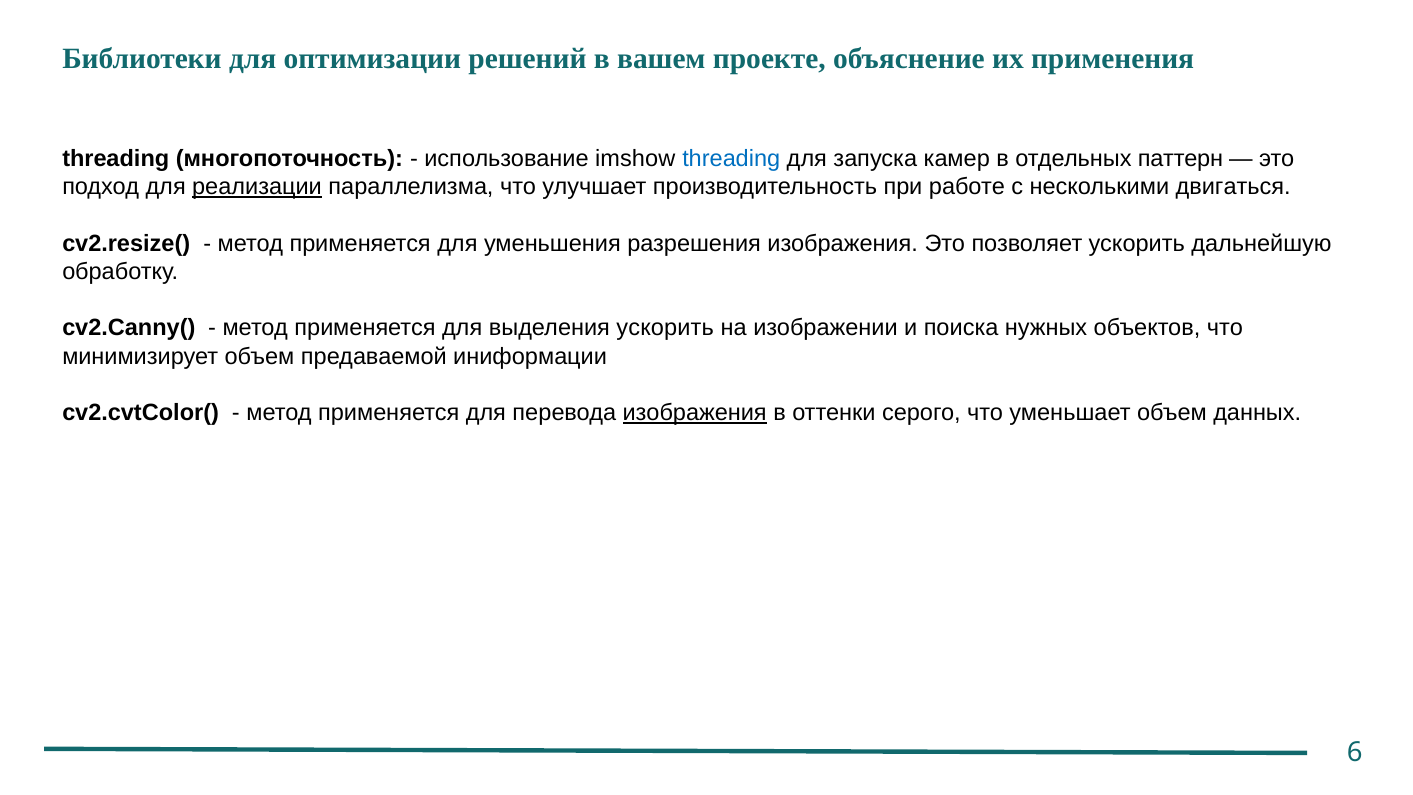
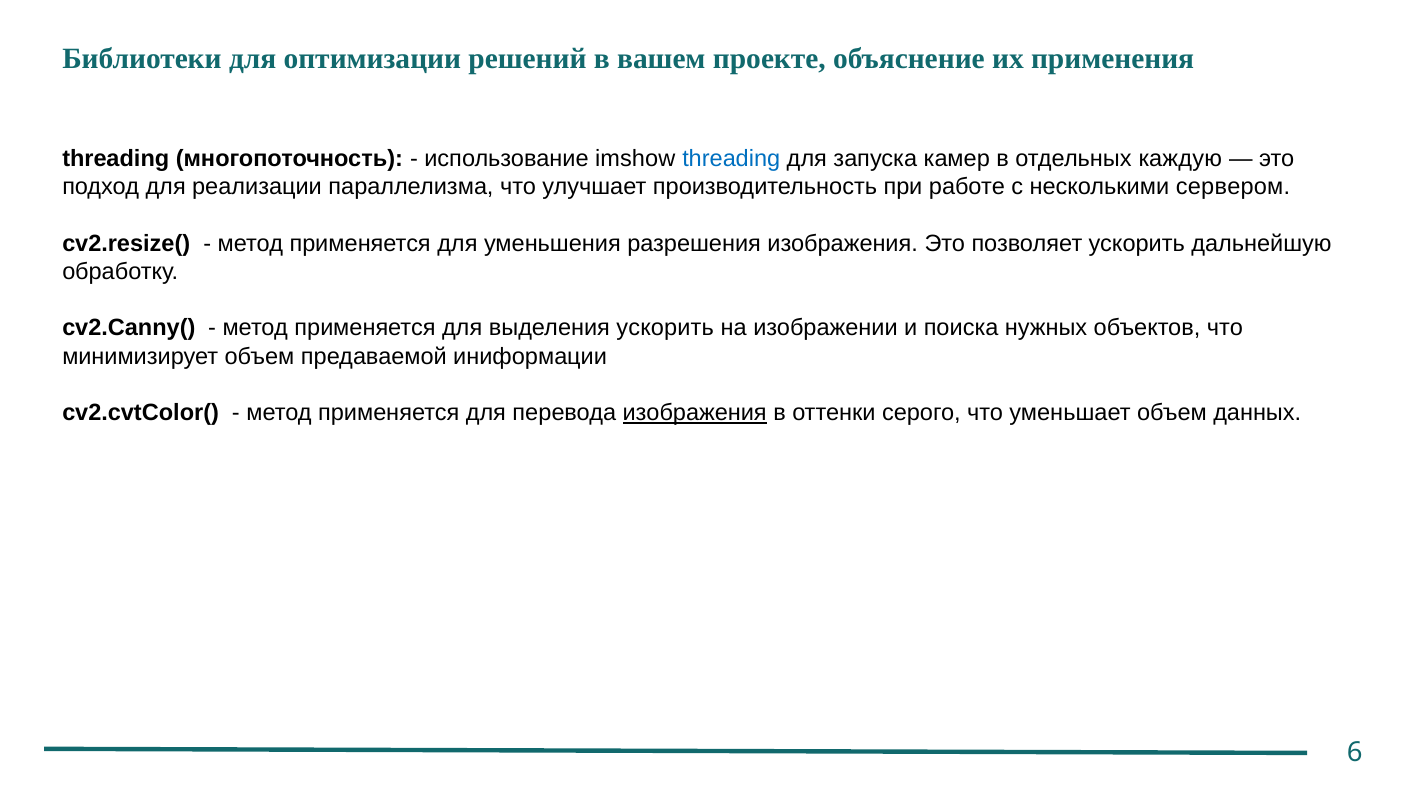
паттерн: паттерн -> каждую
реализации underline: present -> none
двигаться: двигаться -> сервером
